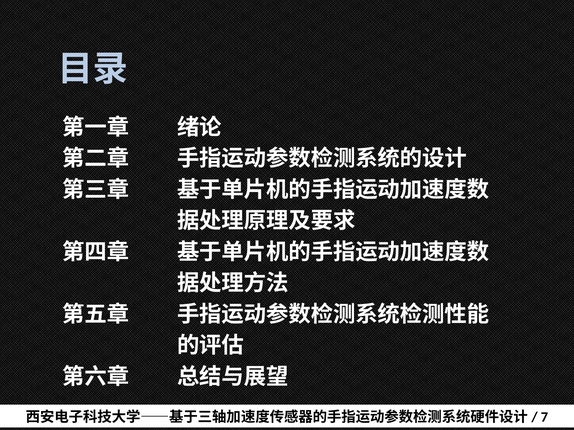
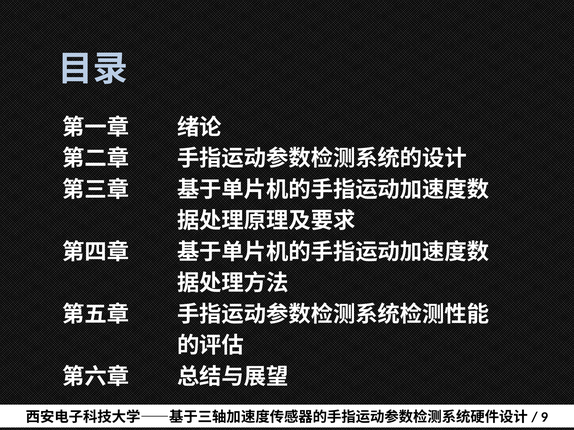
7: 7 -> 9
